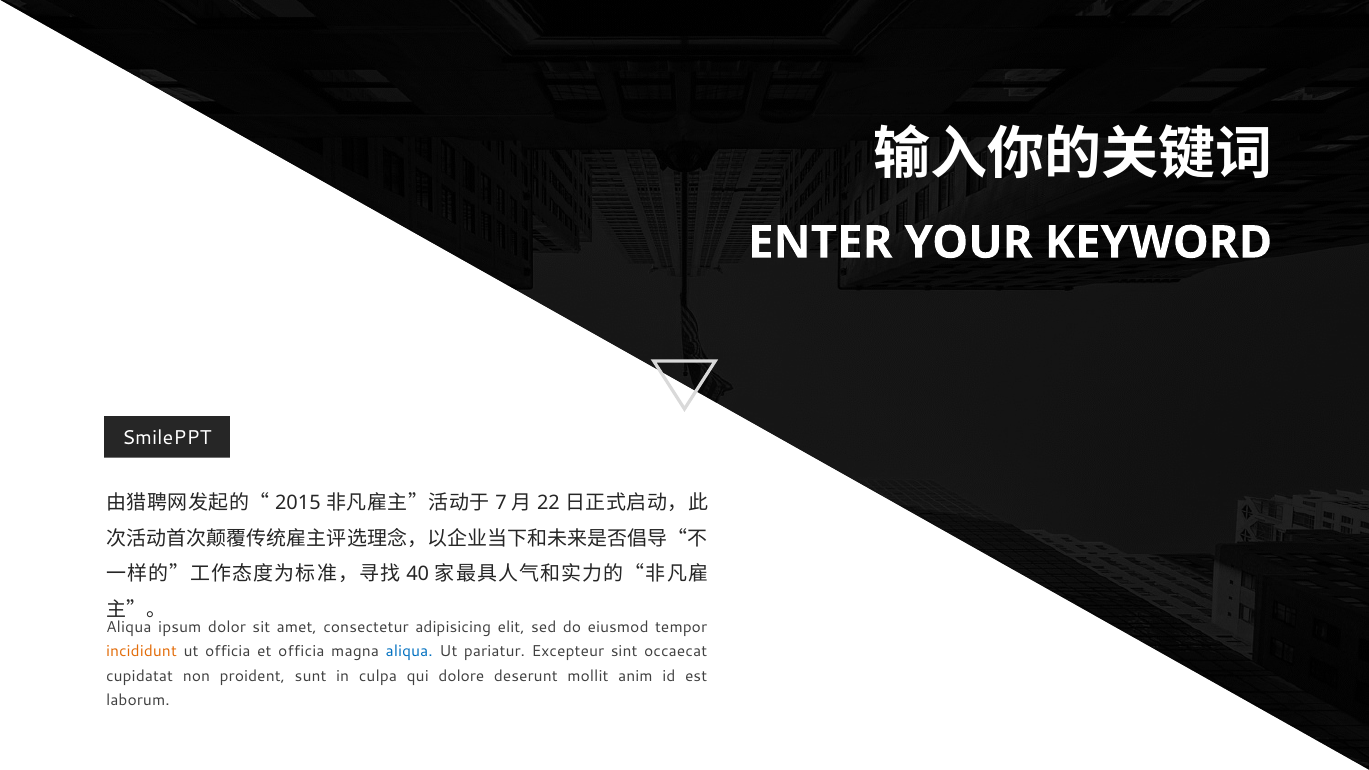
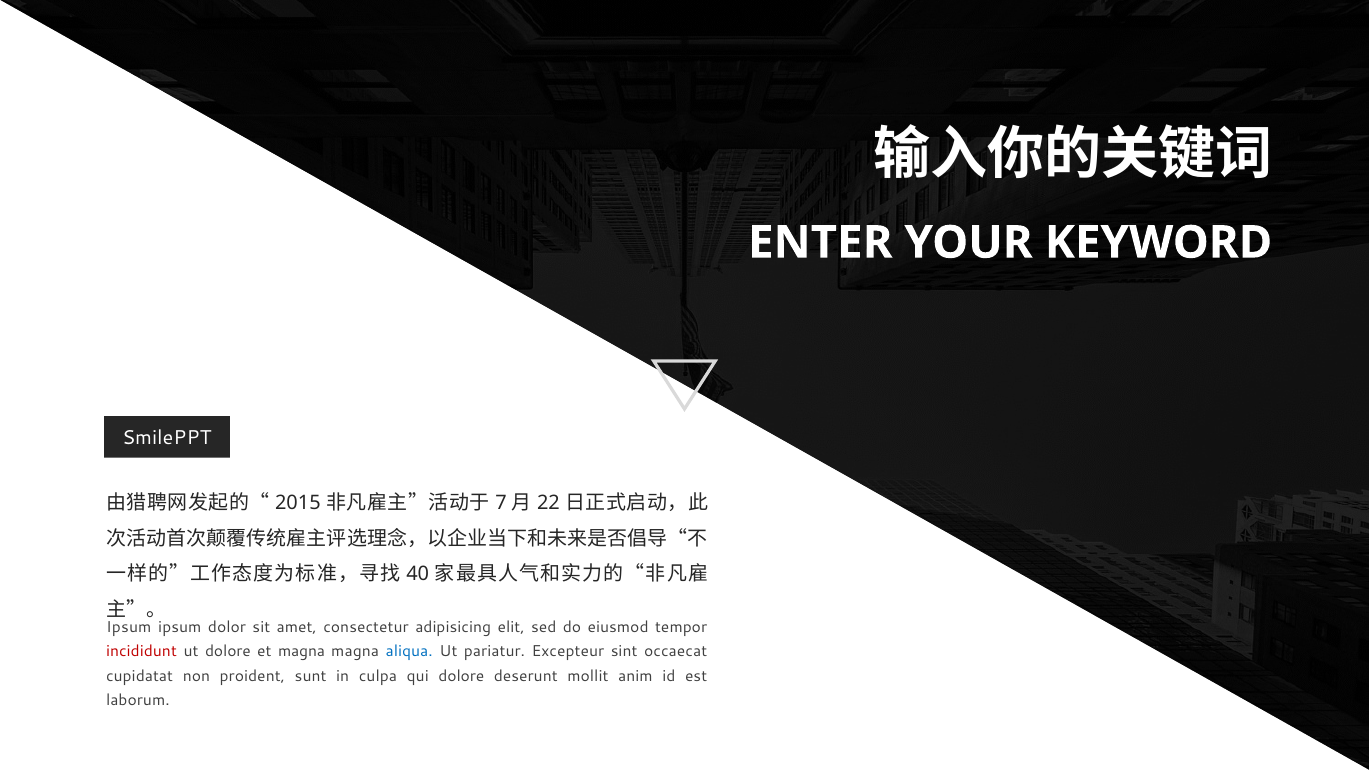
Aliqua at (129, 627): Aliqua -> Ipsum
incididunt colour: orange -> red
ut officia: officia -> dolore
et officia: officia -> magna
